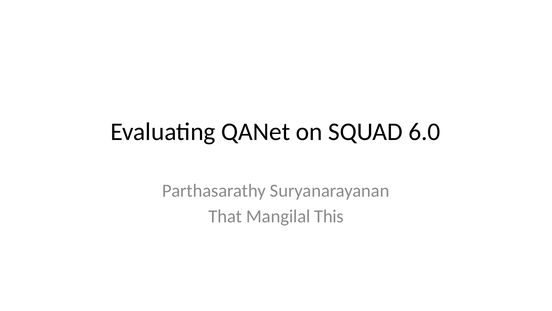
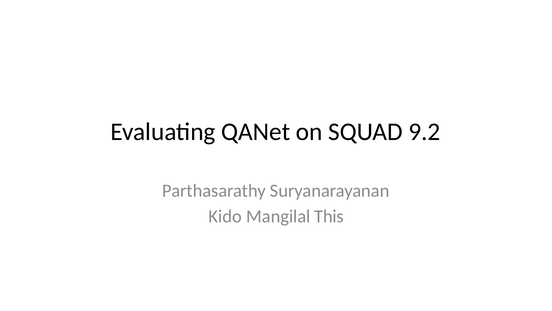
6.0: 6.0 -> 9.2
That: That -> Kido
